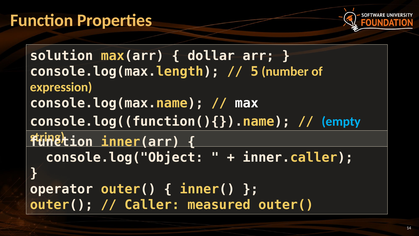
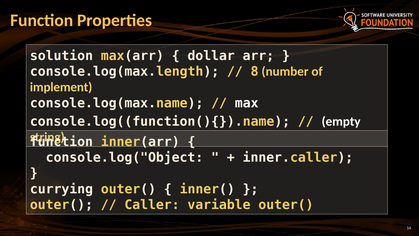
5: 5 -> 8
expression: expression -> implement
empty colour: light blue -> white
operator: operator -> currying
measured: measured -> variable
